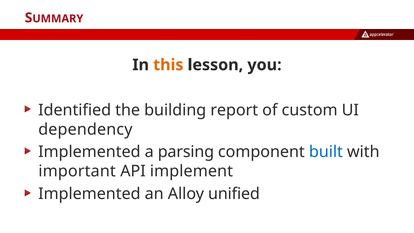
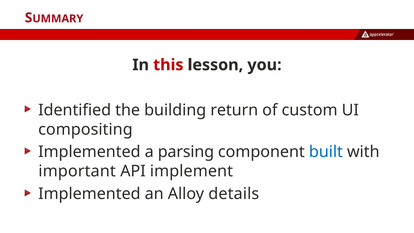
this colour: orange -> red
report: report -> return
dependency: dependency -> compositing
unified: unified -> details
